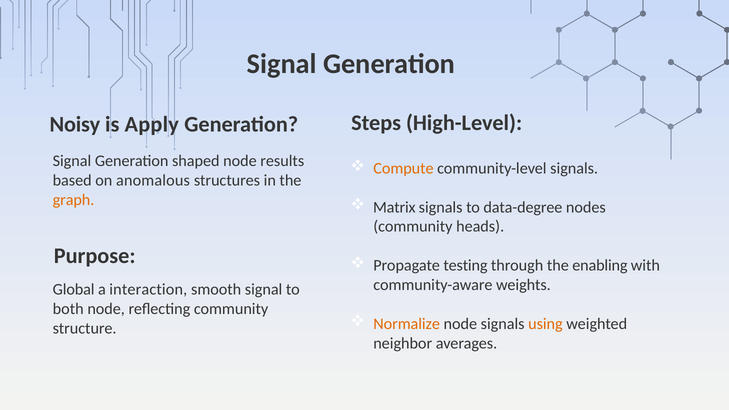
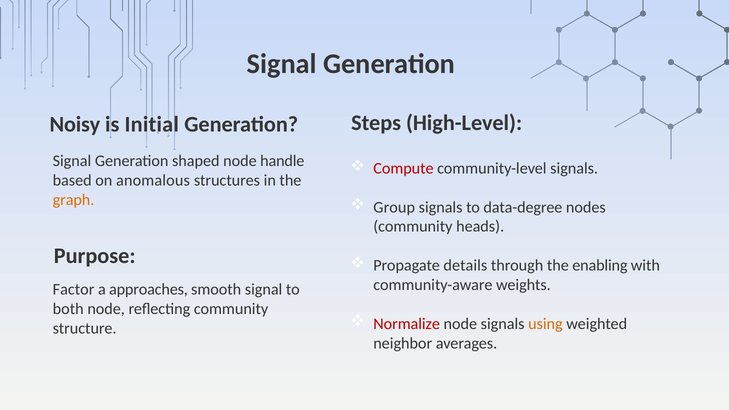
Apply: Apply -> Initial
results: results -> handle
Compute colour: orange -> red
Matrix: Matrix -> Group
testing: testing -> details
Global: Global -> Factor
interaction: interaction -> approaches
Normalize colour: orange -> red
